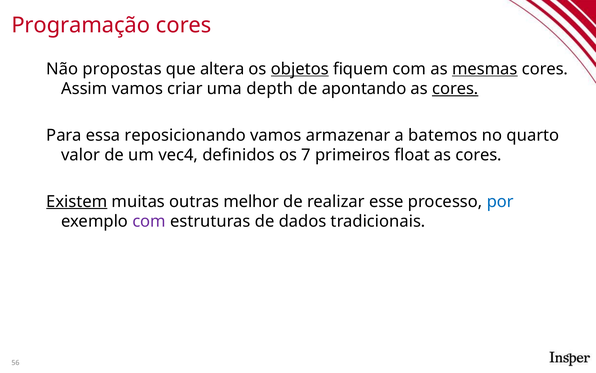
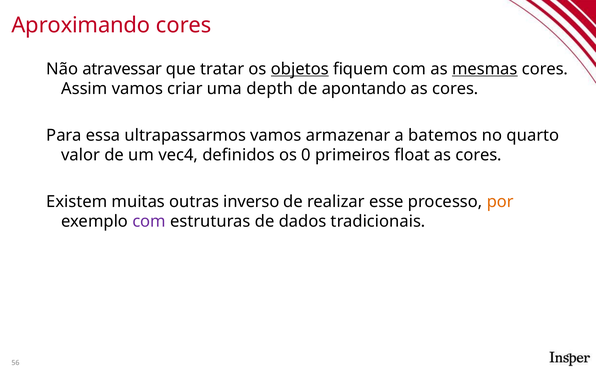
Programação: Programação -> Aproximando
propostas: propostas -> atravessar
altera: altera -> tratar
cores at (455, 89) underline: present -> none
reposicionando: reposicionando -> ultrapassarmos
7: 7 -> 0
Existem underline: present -> none
melhor: melhor -> inverso
por colour: blue -> orange
